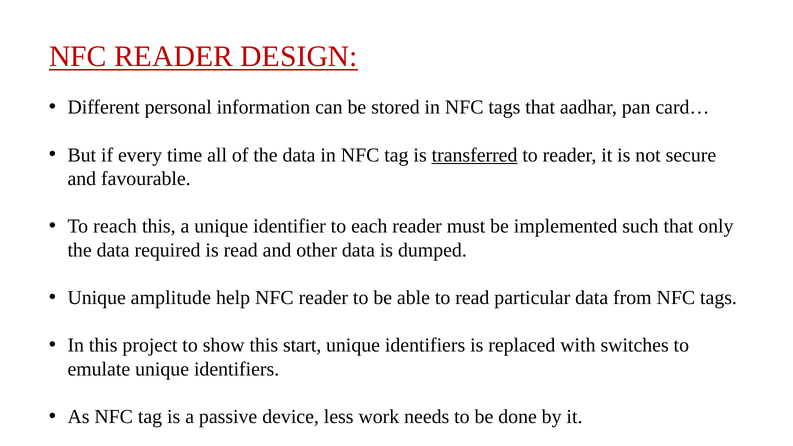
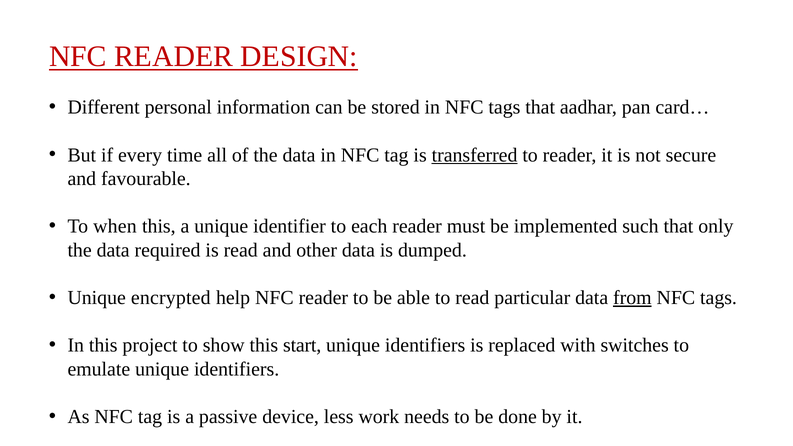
reach: reach -> when
amplitude: amplitude -> encrypted
from underline: none -> present
